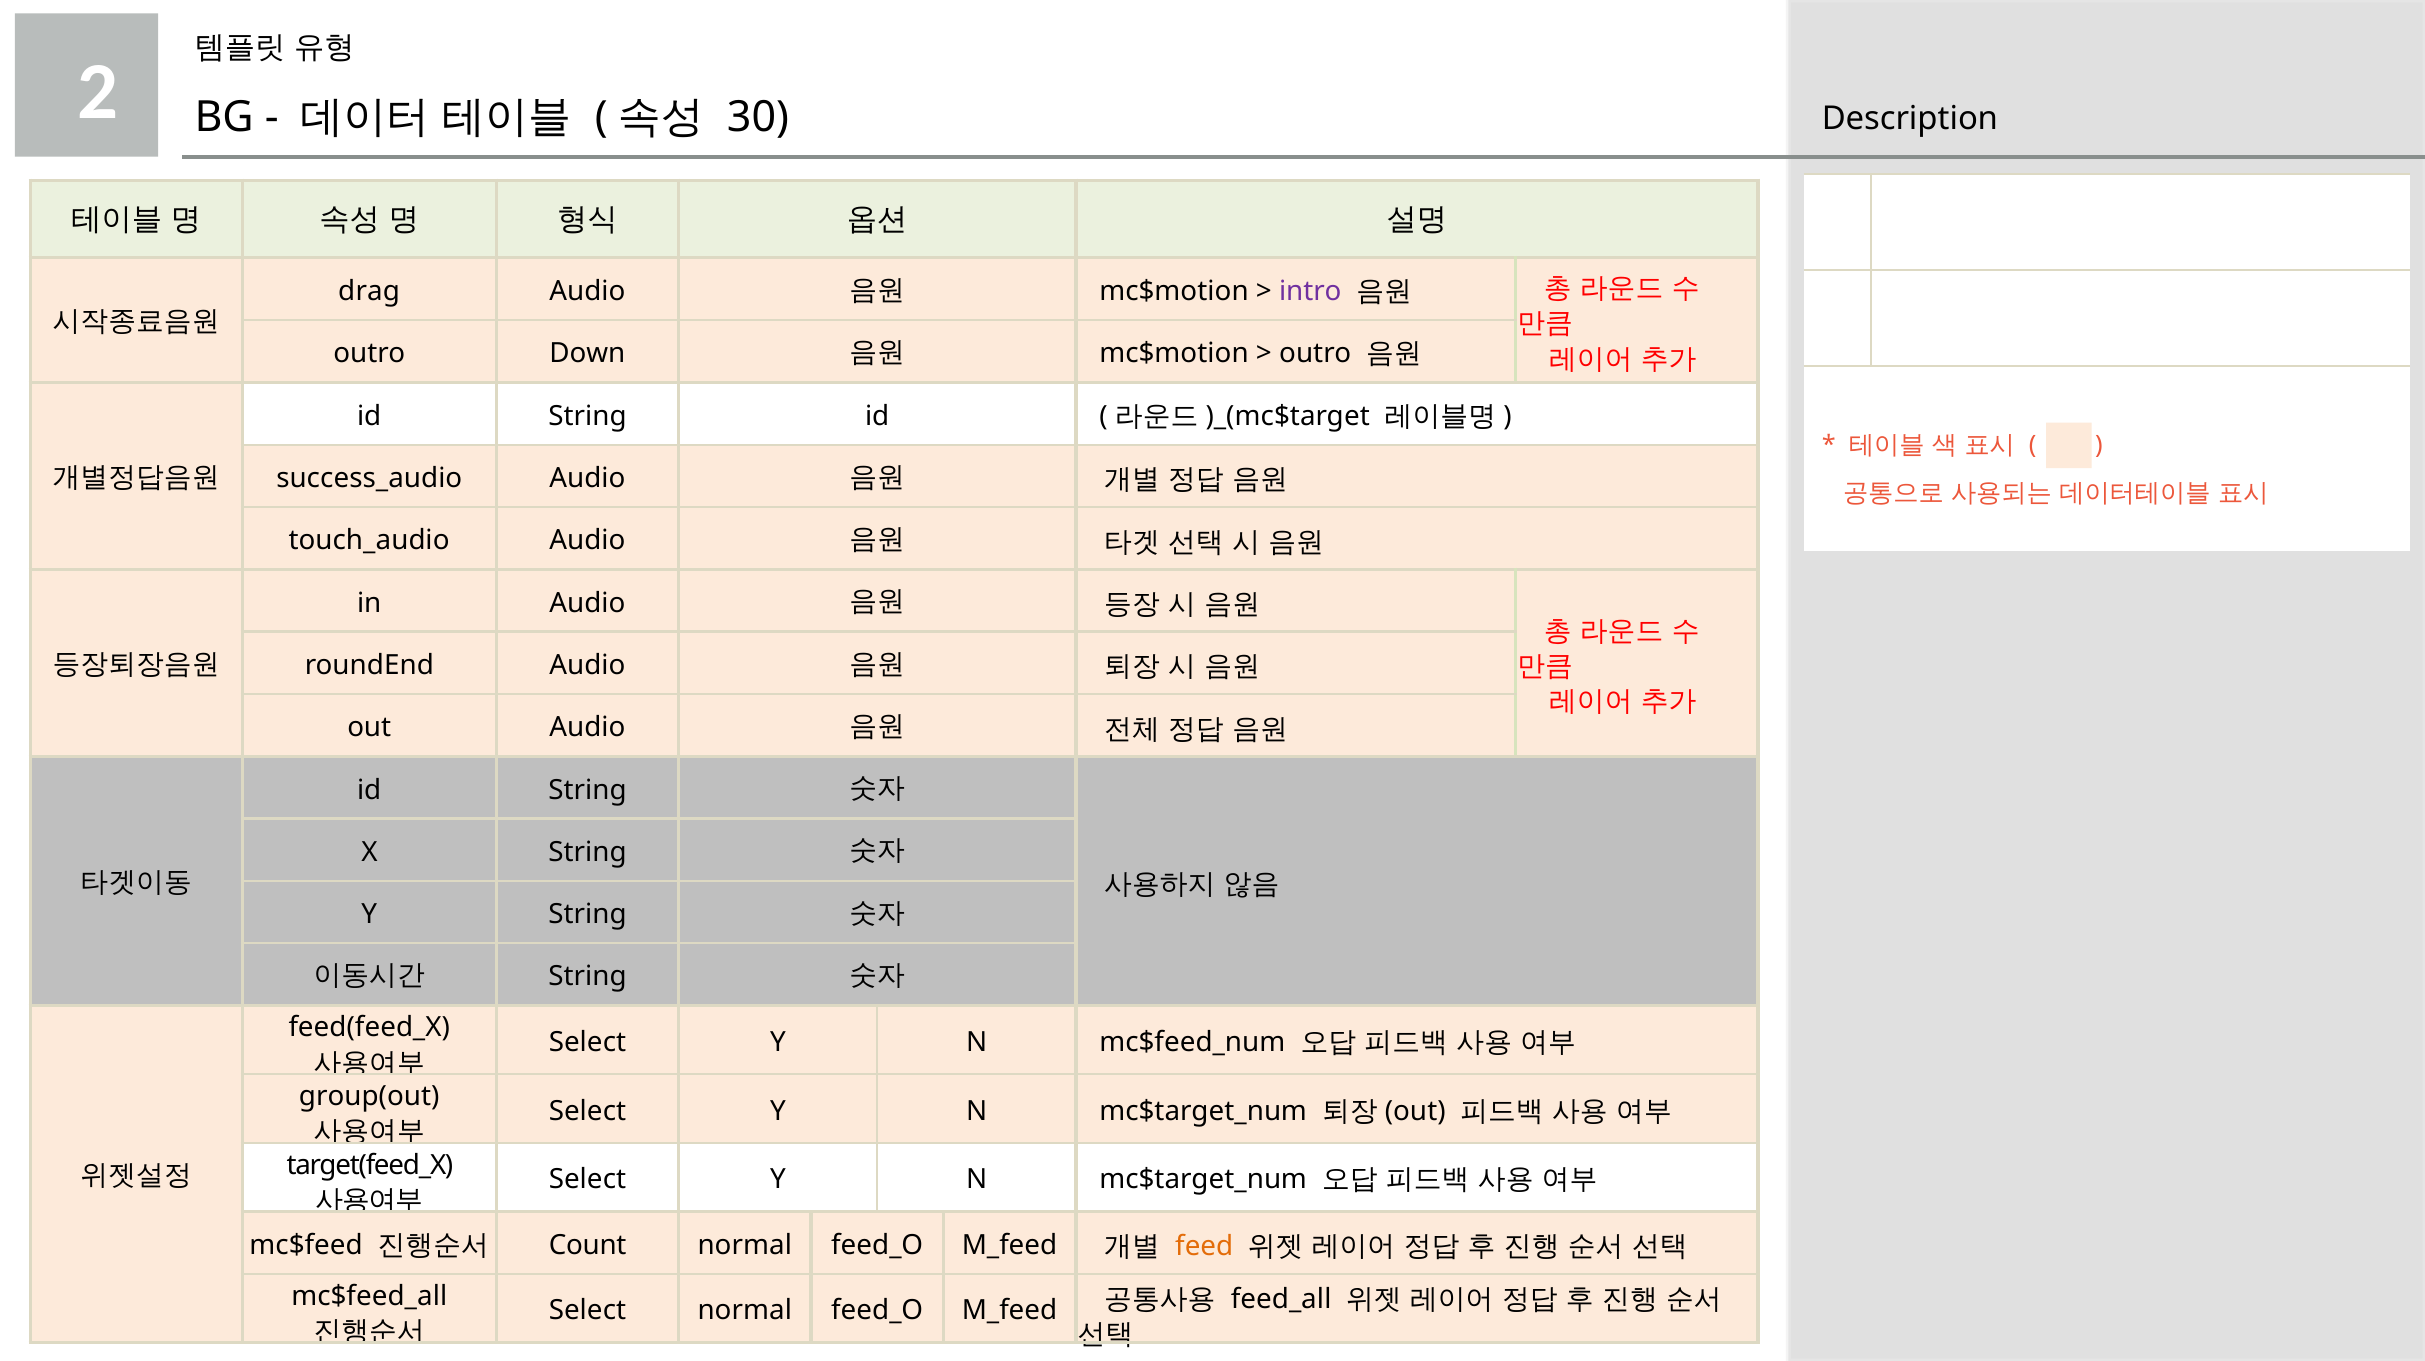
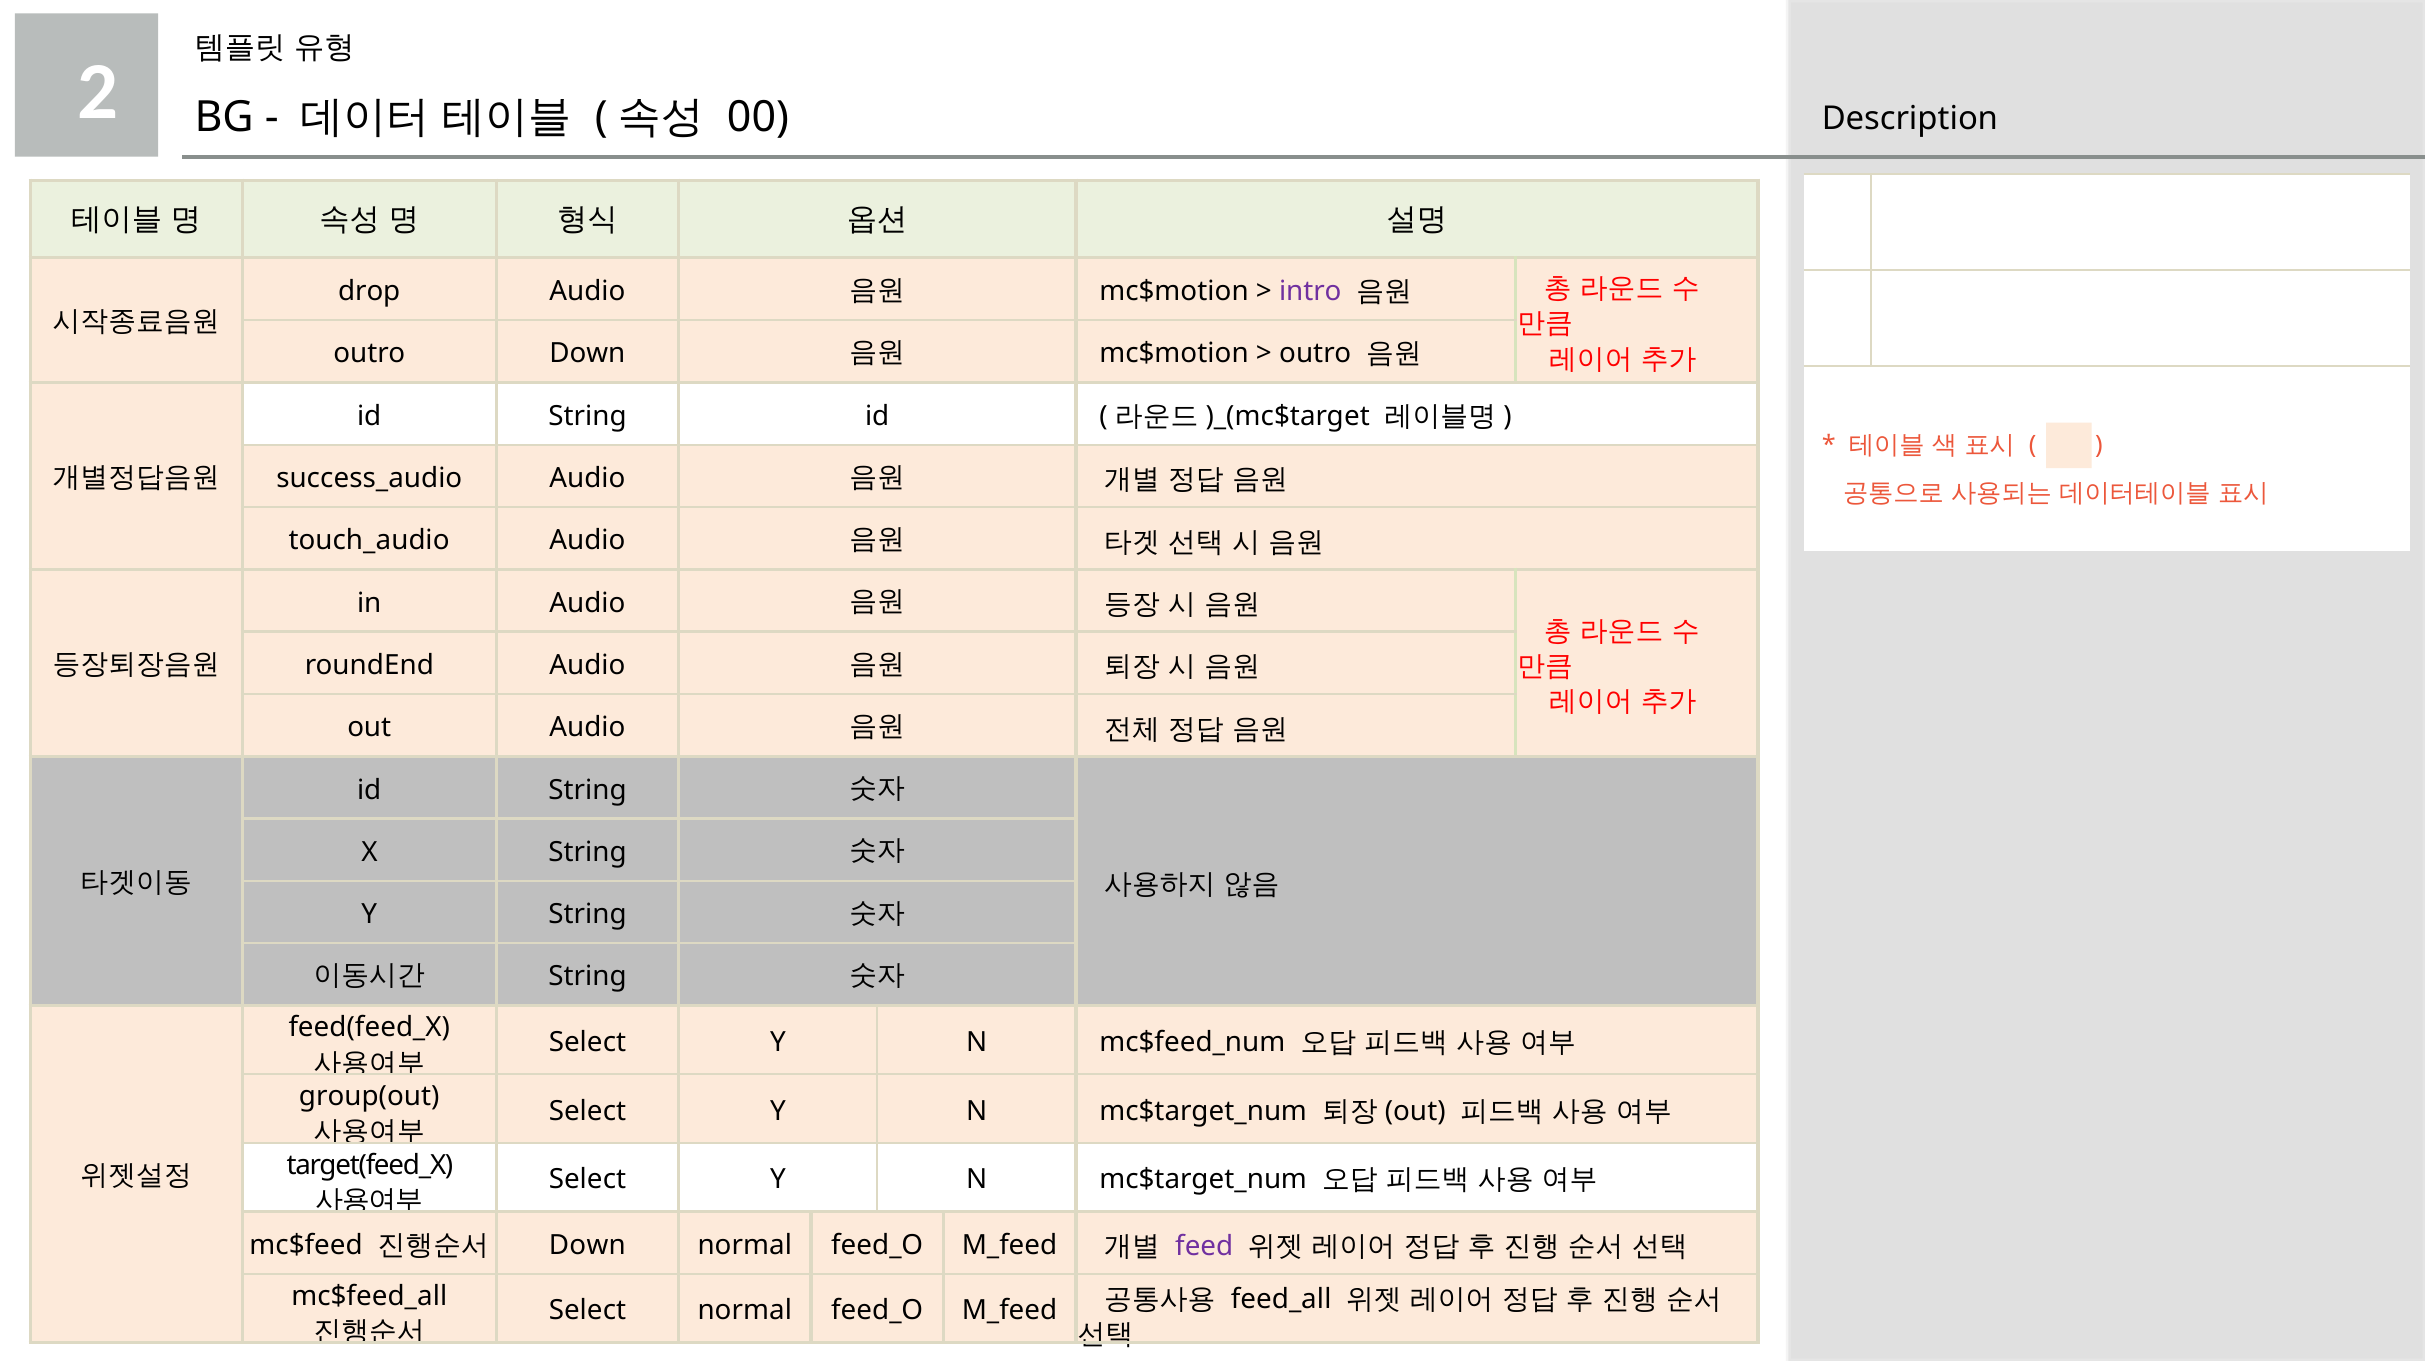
30: 30 -> 00
drag: drag -> drop
Count at (588, 1245): Count -> Down
feed colour: orange -> purple
